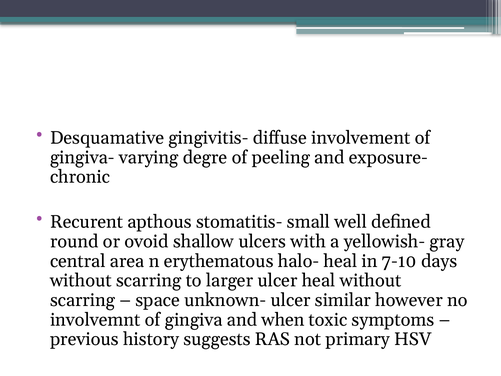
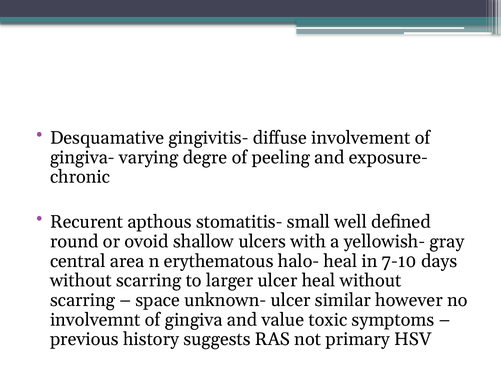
when: when -> value
